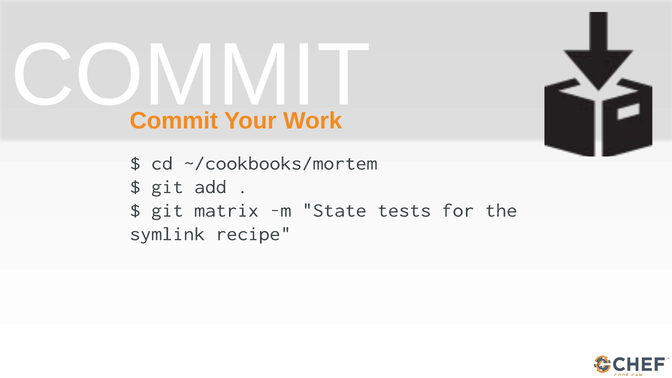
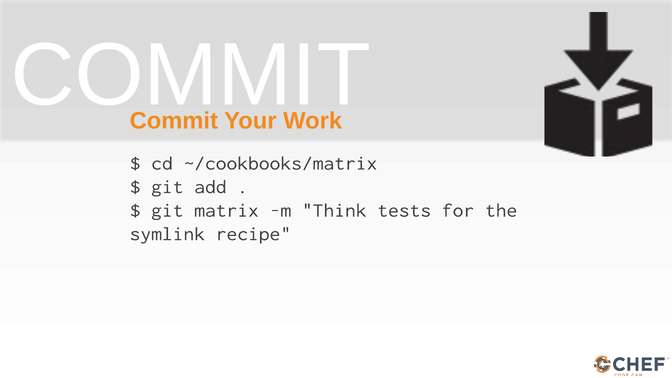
~/cookbooks/mortem: ~/cookbooks/mortem -> ~/cookbooks/matrix
State: State -> Think
